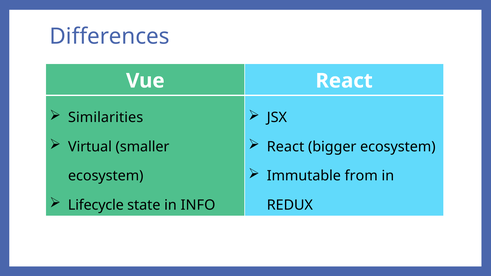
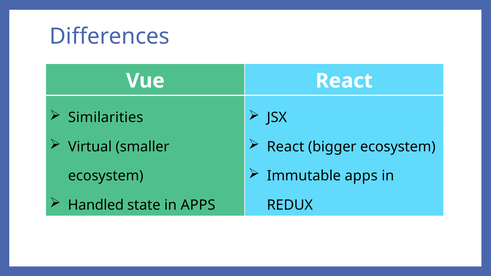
Immutable from: from -> apps
Lifecycle: Lifecycle -> Handled
in INFO: INFO -> APPS
